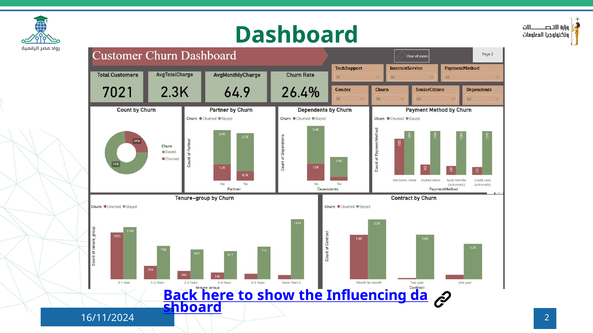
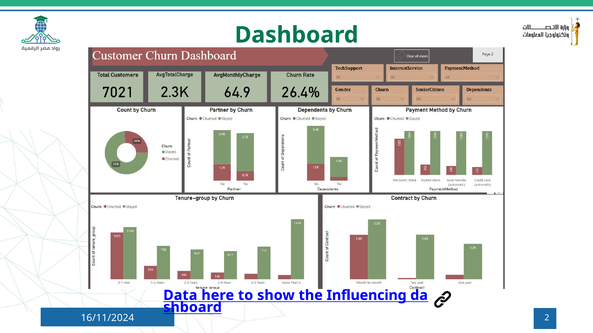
Back: Back -> Data
